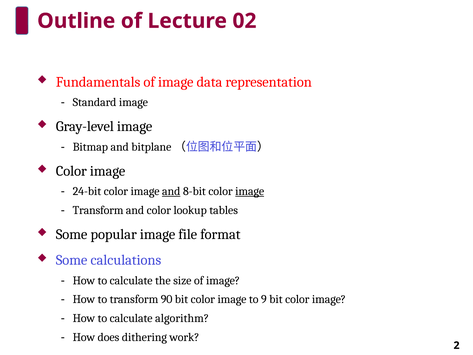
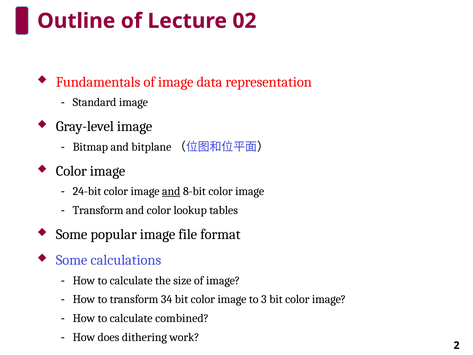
image at (250, 191) underline: present -> none
90: 90 -> 34
9: 9 -> 3
algorithm: algorithm -> combined
